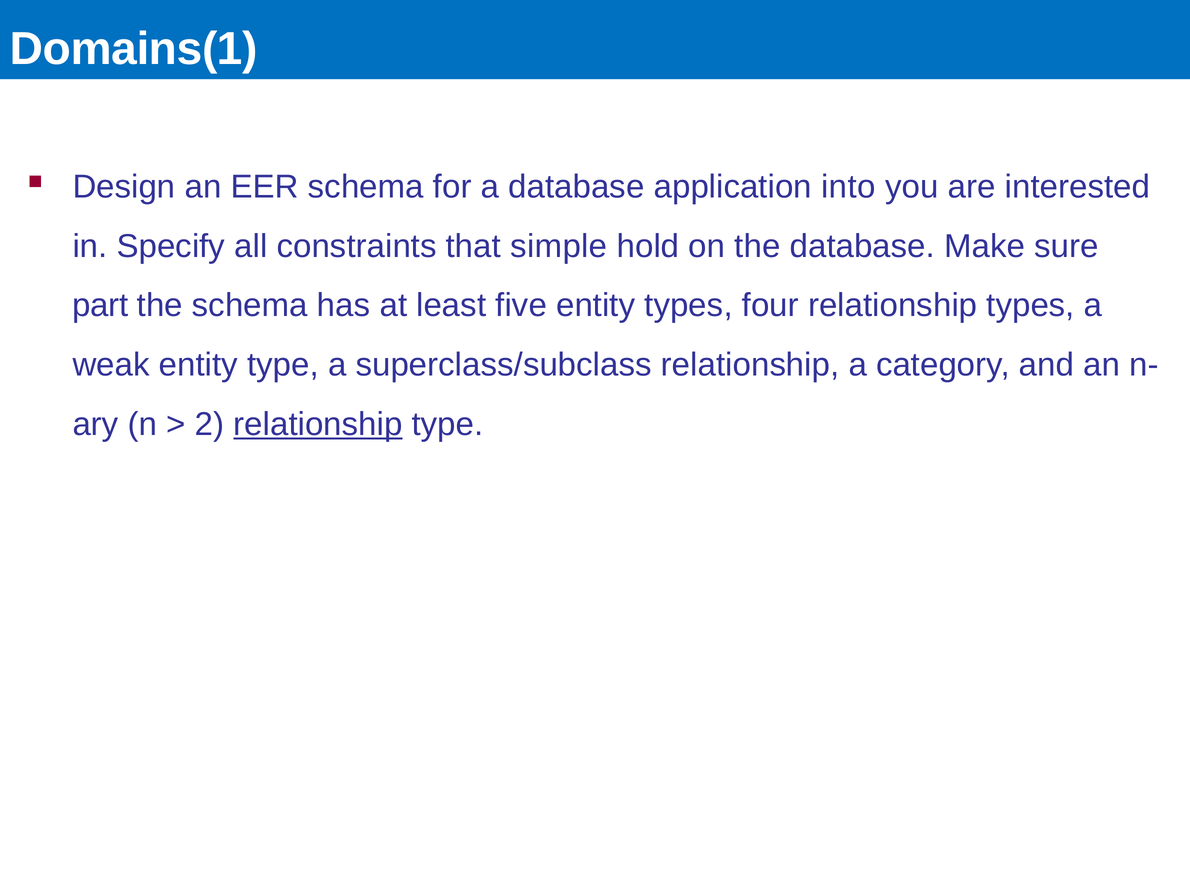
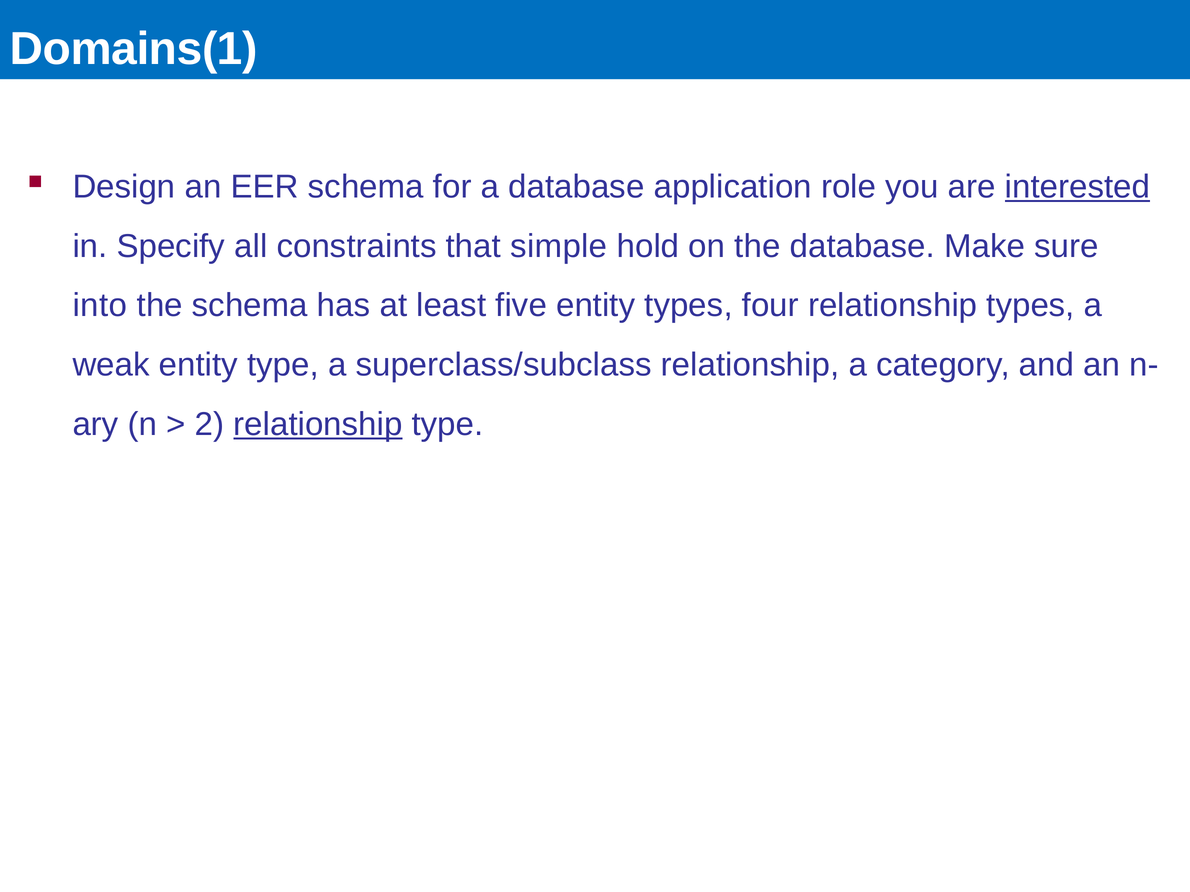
into: into -> role
interested underline: none -> present
part: part -> into
